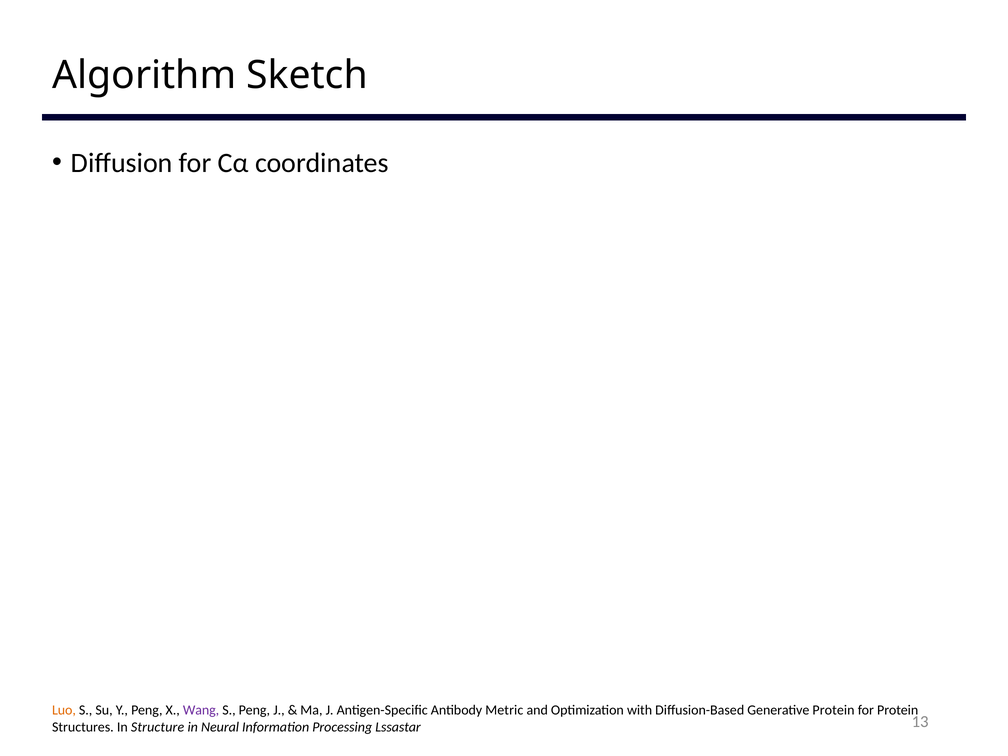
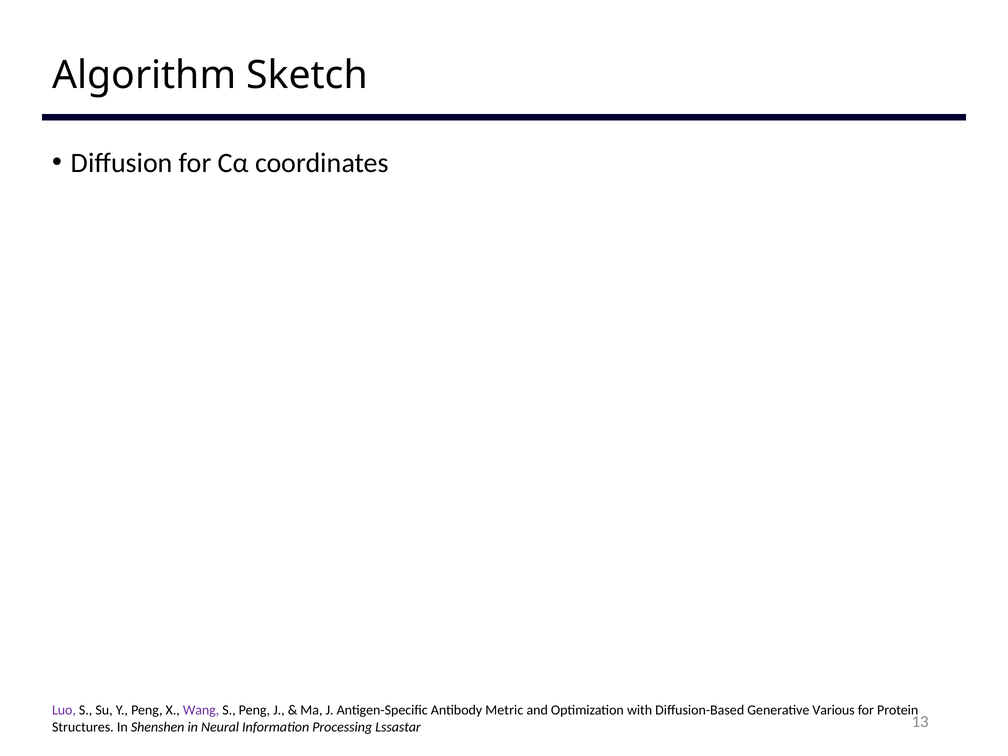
Luo colour: orange -> purple
Generative Protein: Protein -> Various
Structure: Structure -> Shenshen
